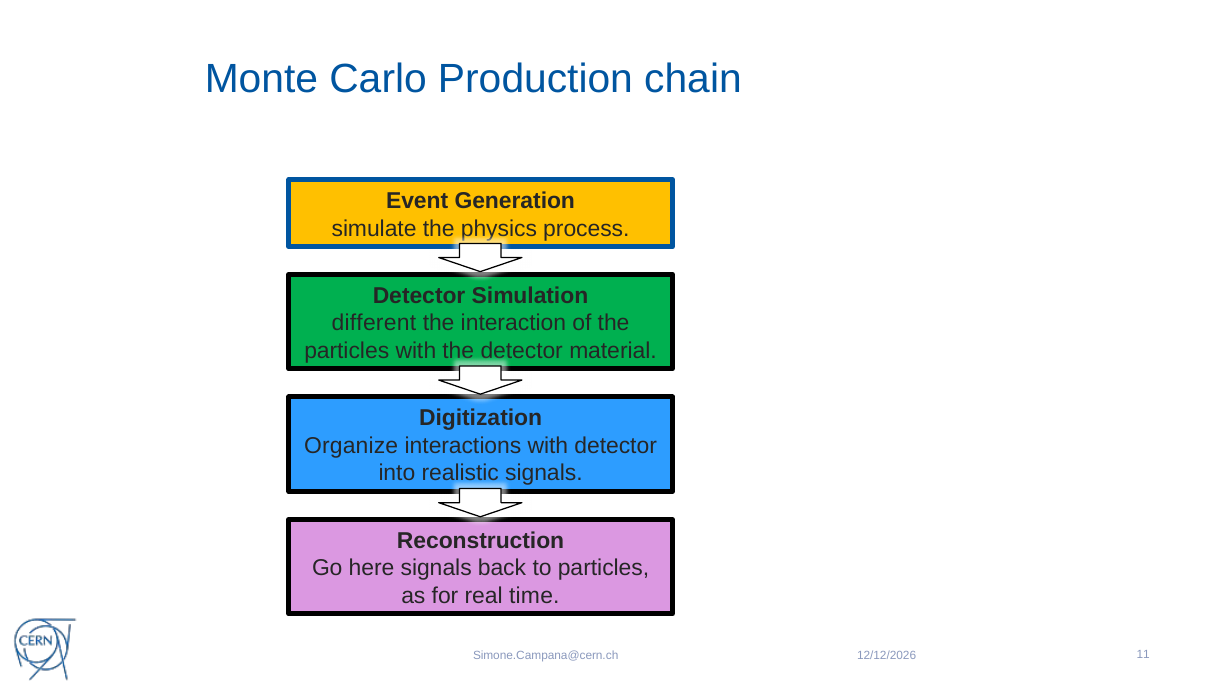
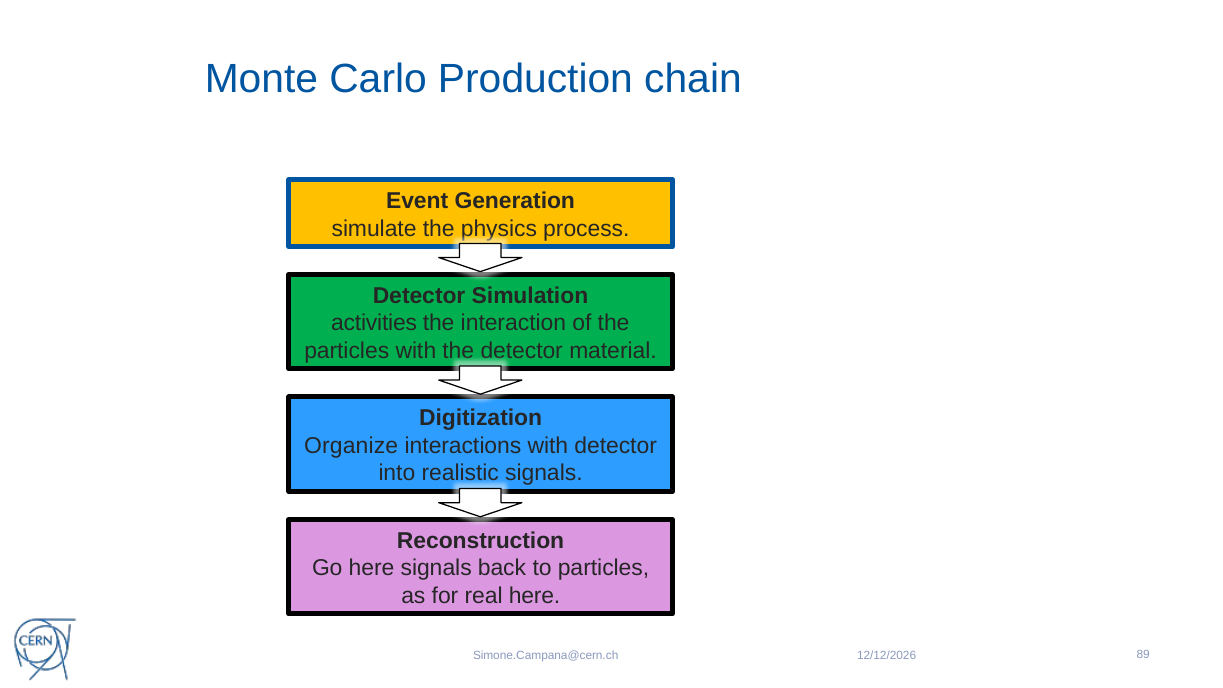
different: different -> activities
real time: time -> here
11: 11 -> 89
